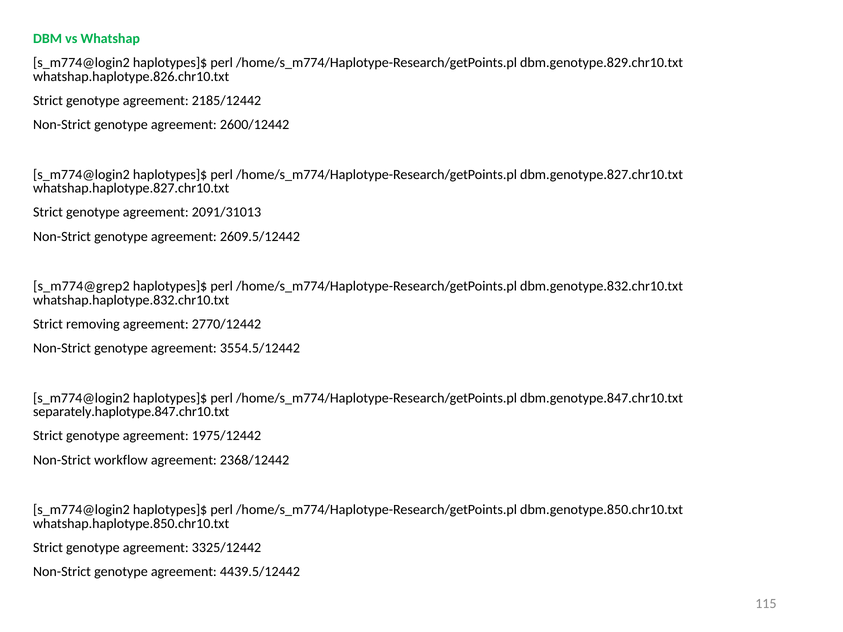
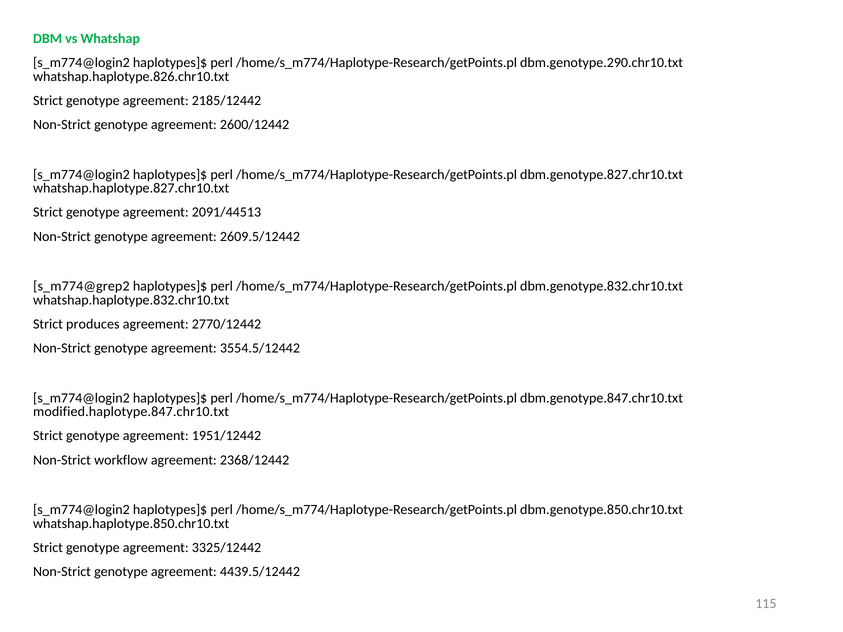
dbm.genotype.829.chr10.txt: dbm.genotype.829.chr10.txt -> dbm.genotype.290.chr10.txt
2091/31013: 2091/31013 -> 2091/44513
removing: removing -> produces
separately.haplotype.847.chr10.txt: separately.haplotype.847.chr10.txt -> modified.haplotype.847.chr10.txt
1975/12442: 1975/12442 -> 1951/12442
